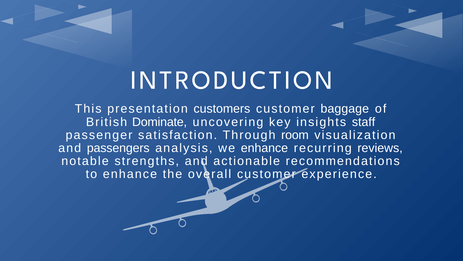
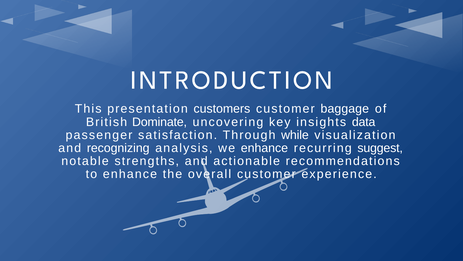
staff: staff -> data
room: room -> while
passengers: passengers -> recognizing
reviews: reviews -> suggest
